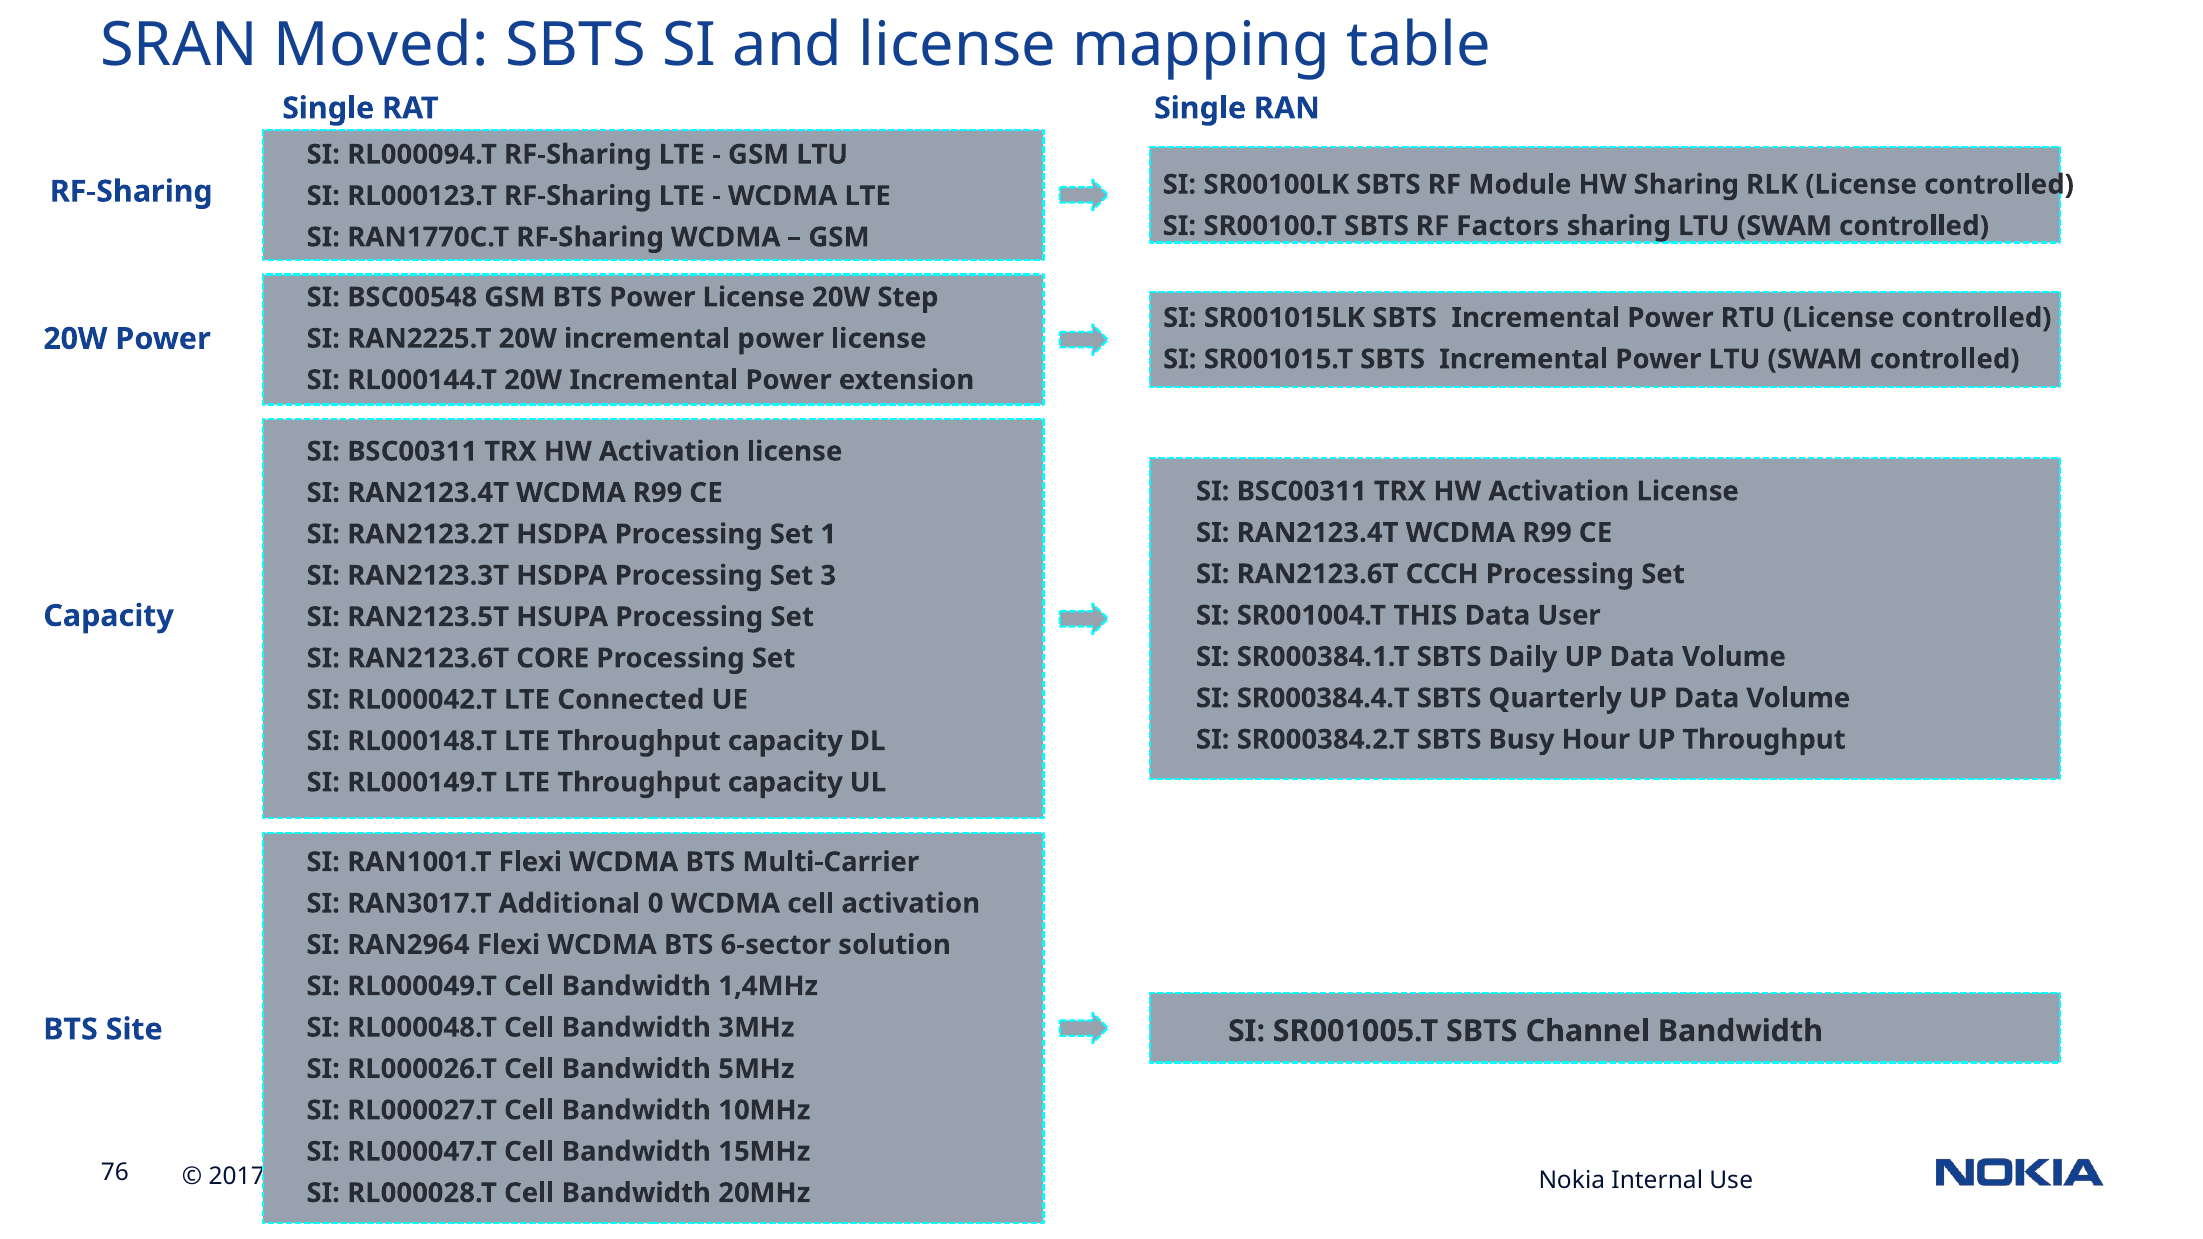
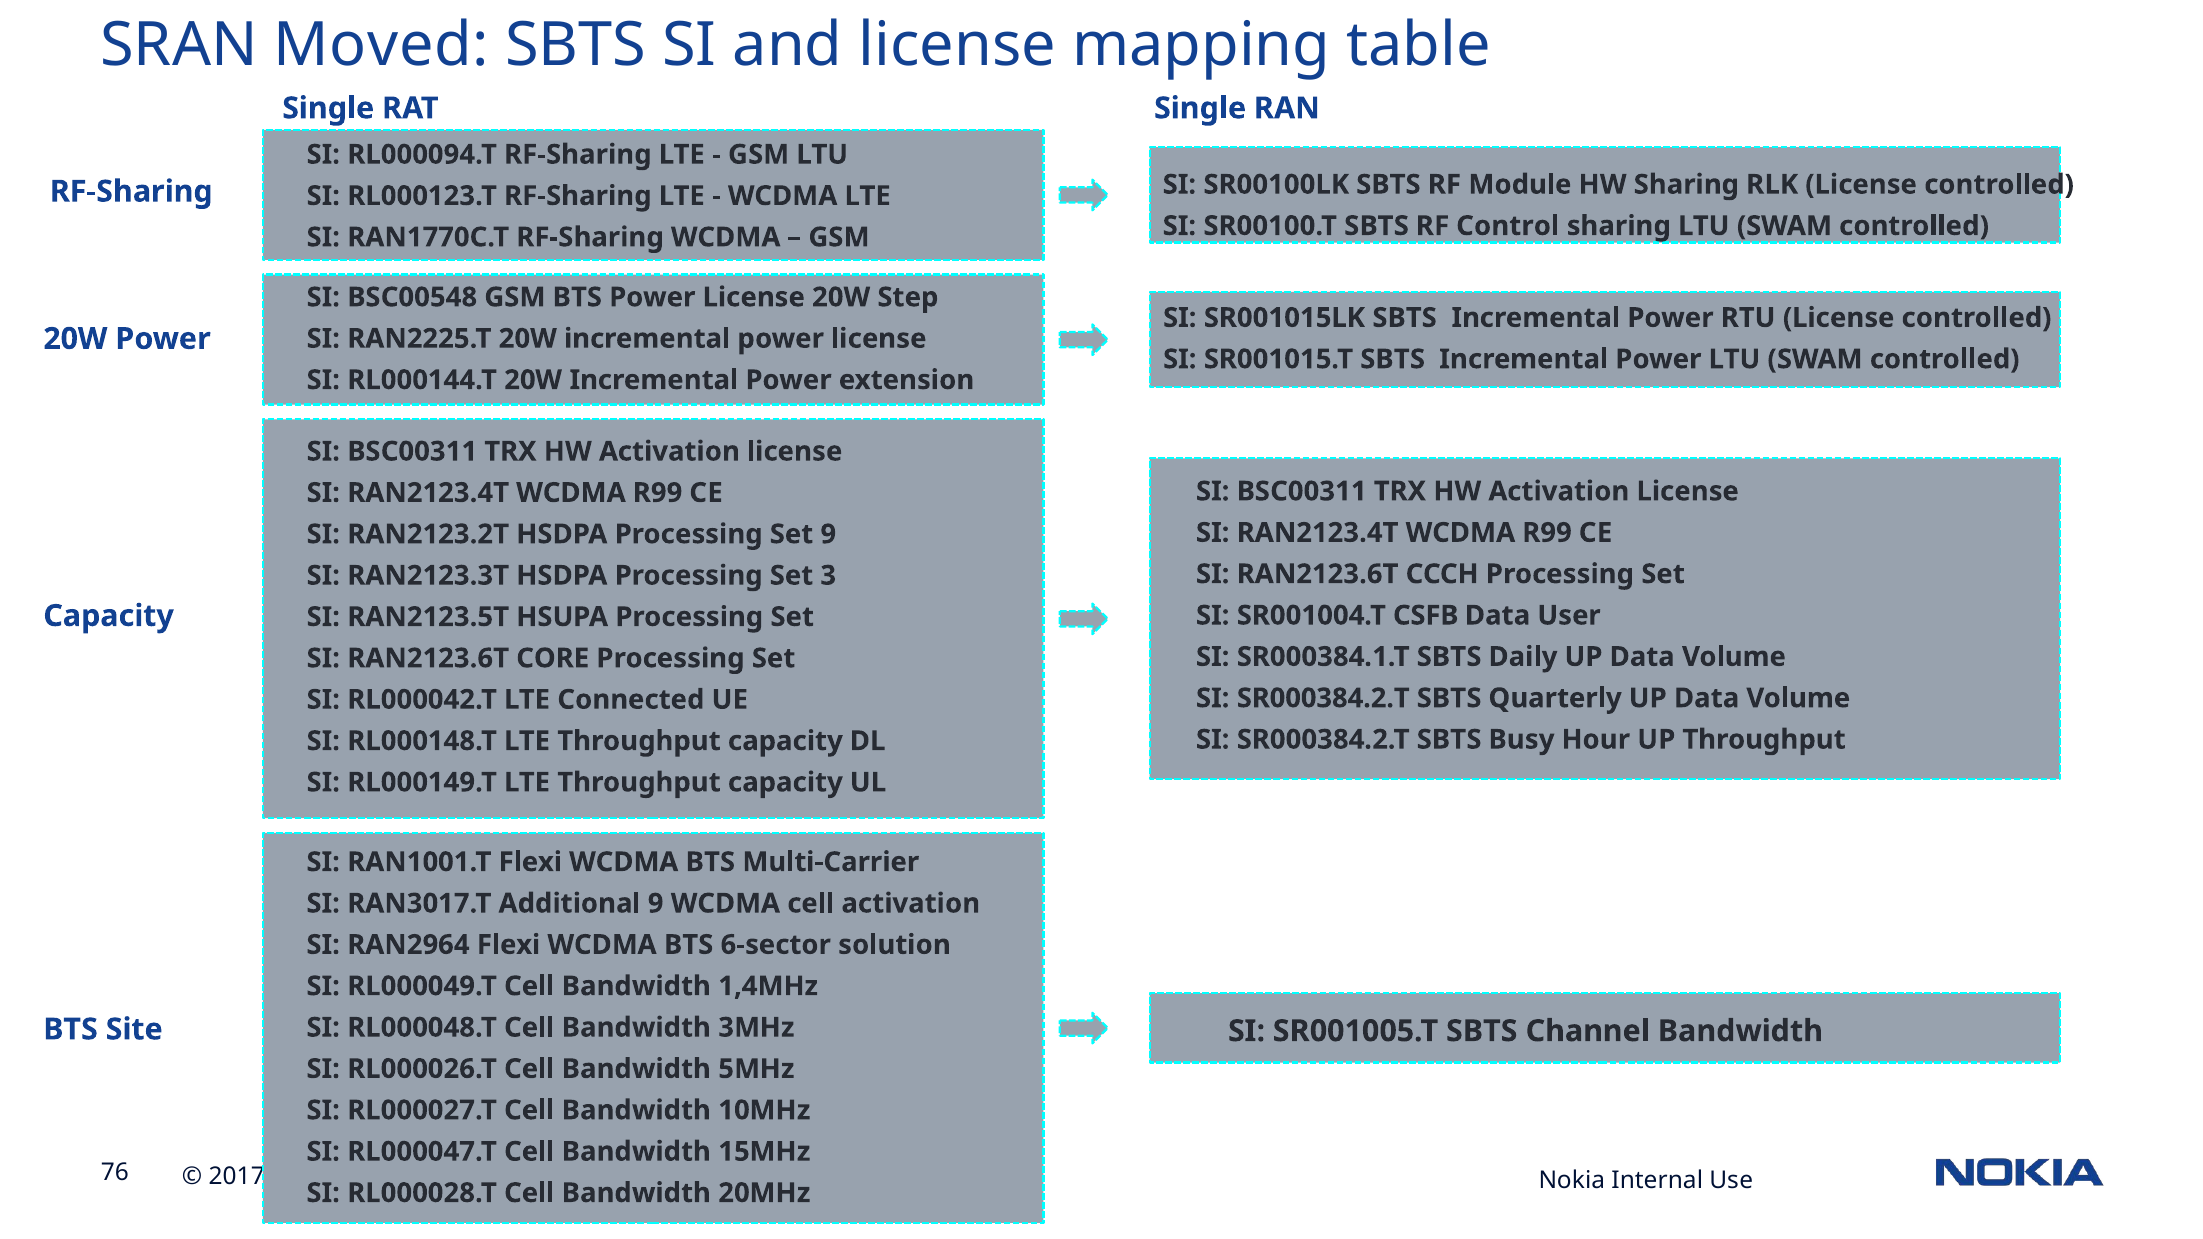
Factors: Factors -> Control
Set 1: 1 -> 9
THIS: THIS -> CSFB
SR000384.4.T at (1323, 698): SR000384.4.T -> SR000384.2.T
Additional 0: 0 -> 9
